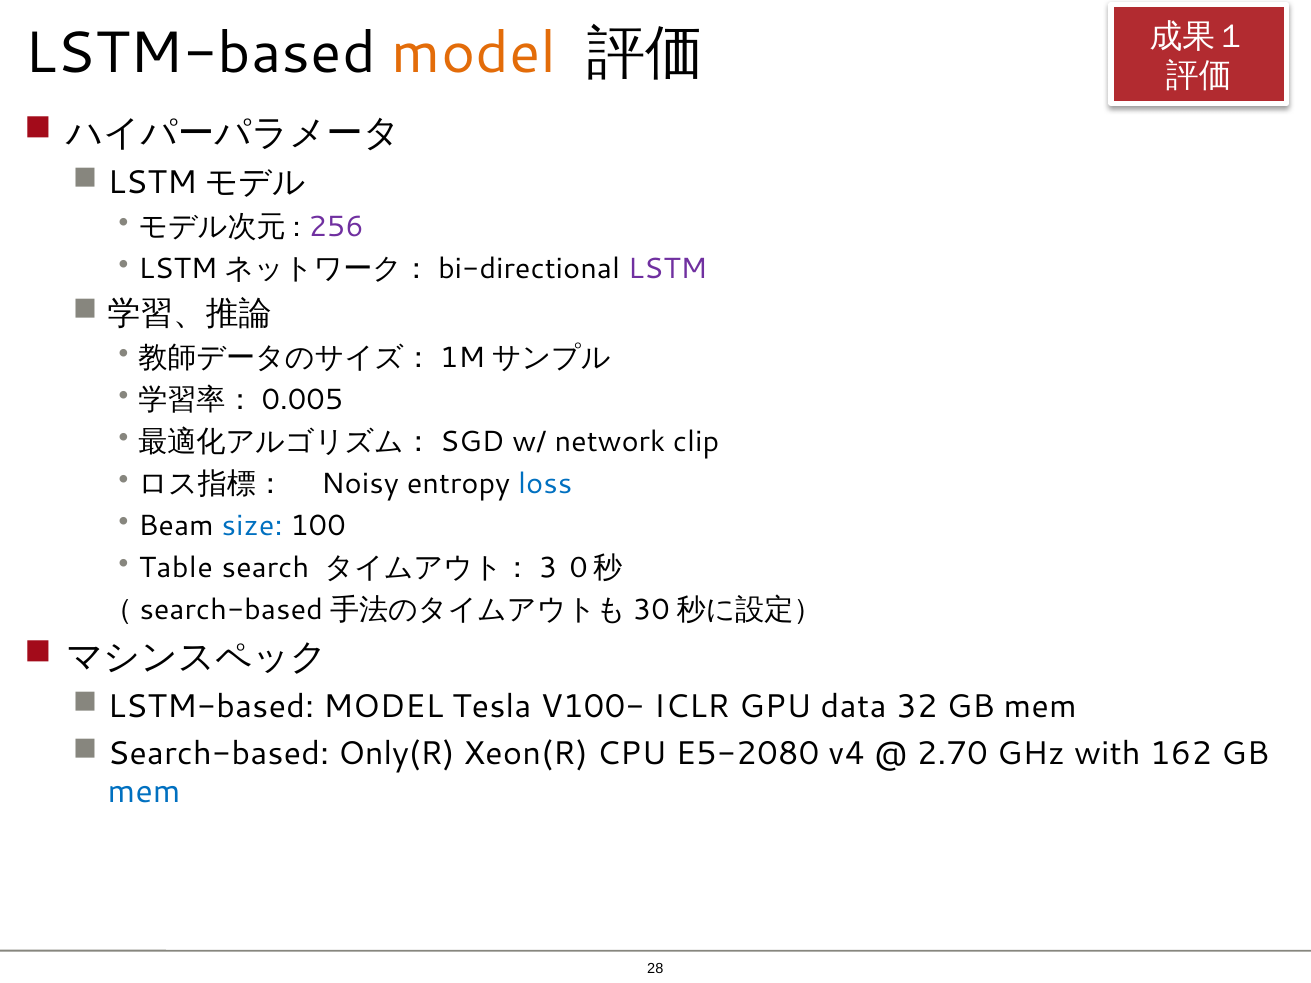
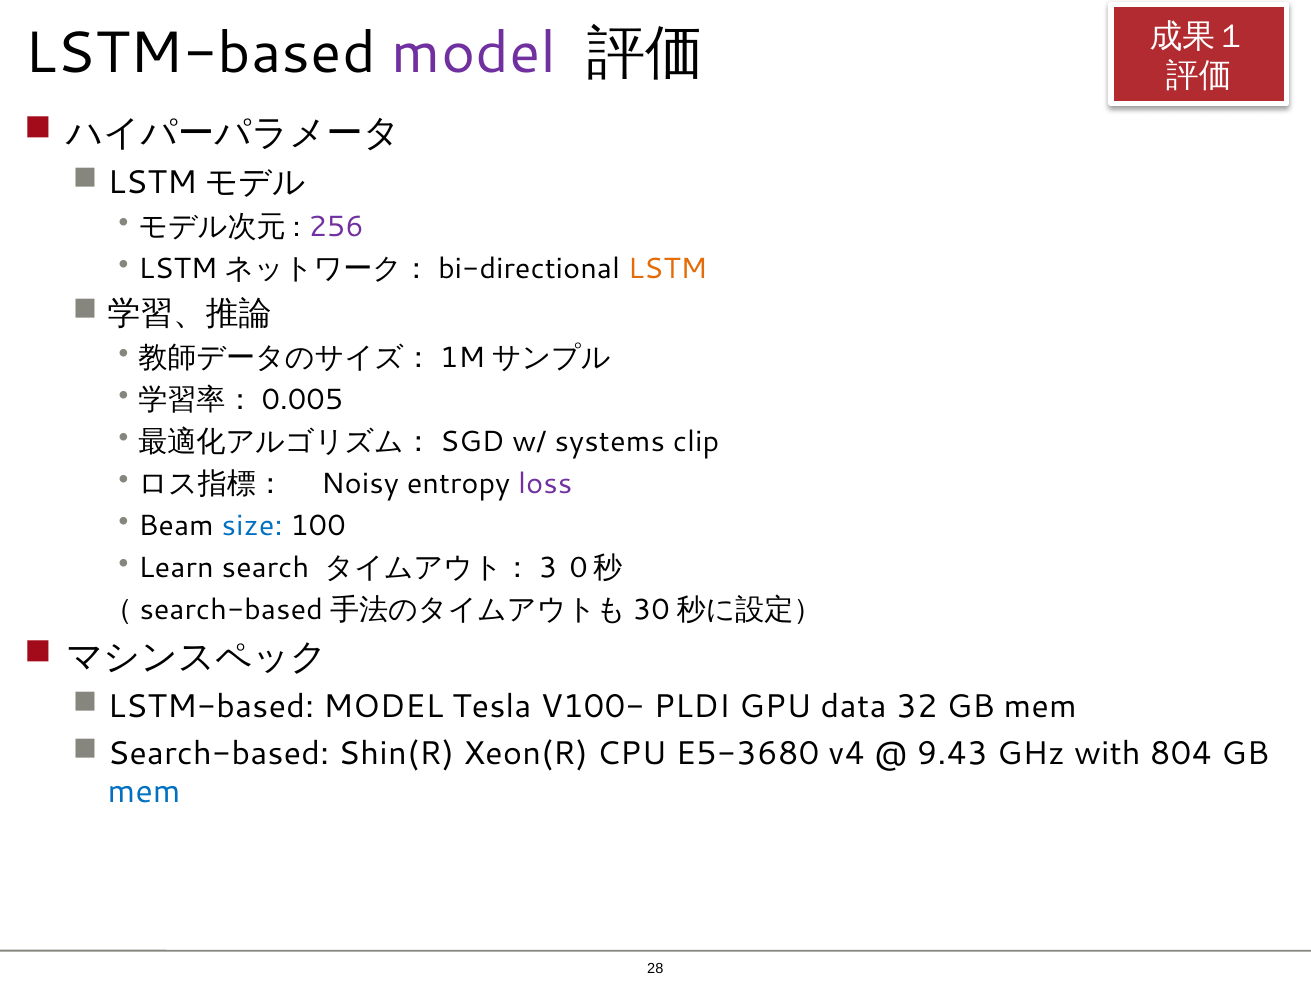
model at (474, 54) colour: orange -> purple
LSTM colour: purple -> orange
network: network -> systems
loss colour: blue -> purple
Table: Table -> Learn
ICLR: ICLR -> PLDI
Only(R: Only(R -> Shin(R
E5-2080: E5-2080 -> E5-3680
2.70: 2.70 -> 9.43
162: 162 -> 804
